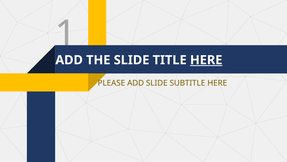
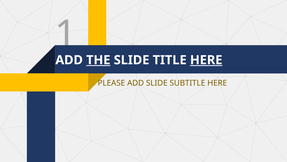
THE underline: none -> present
